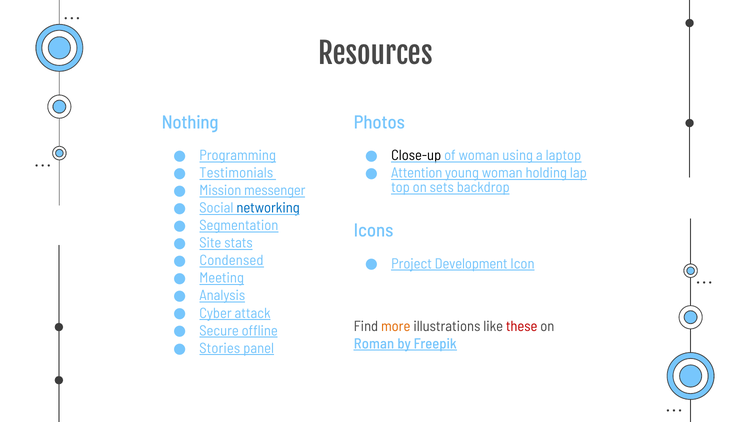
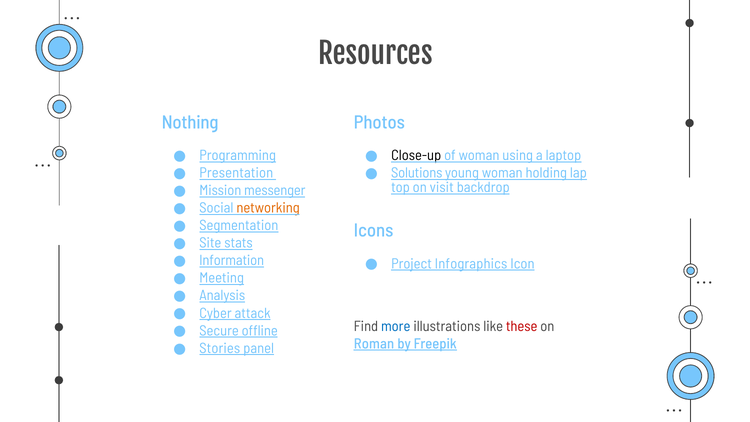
Testimonials: Testimonials -> Presentation
Attention: Attention -> Solutions
sets: sets -> visit
networking colour: blue -> orange
Condensed: Condensed -> Information
Development: Development -> Infographics
more colour: orange -> blue
